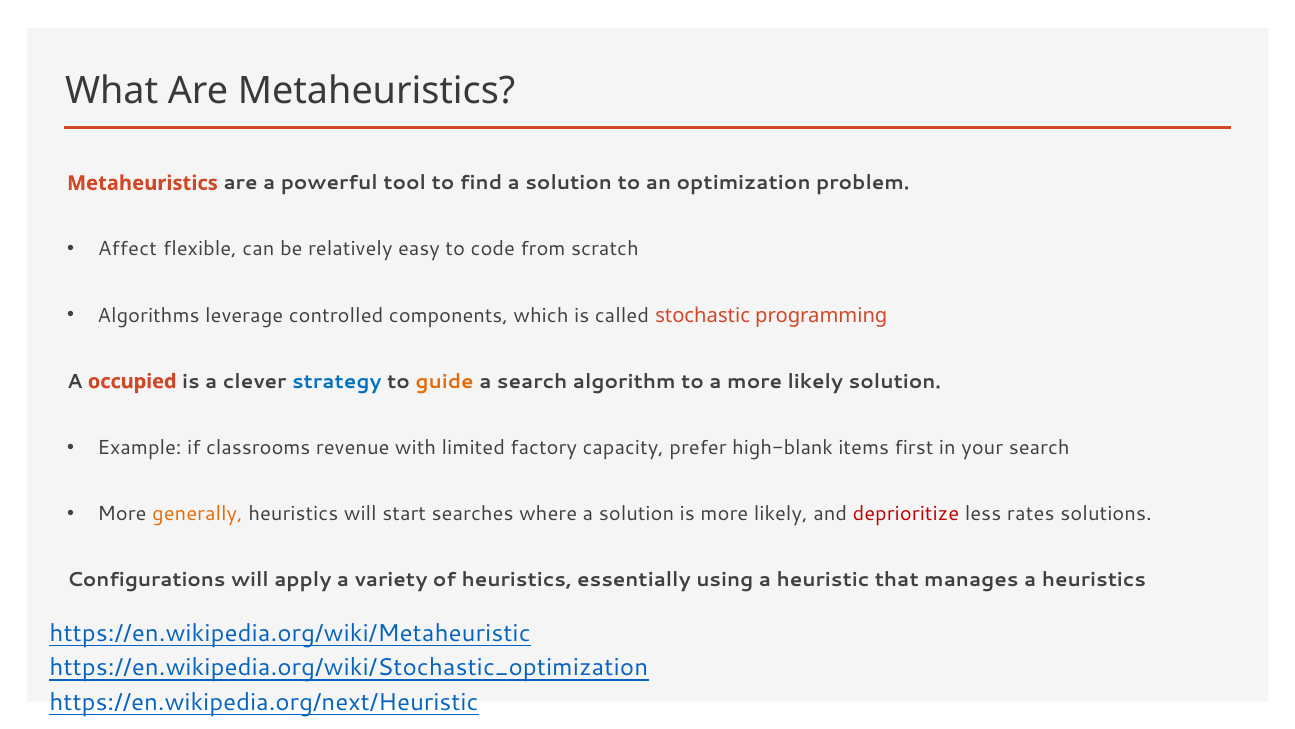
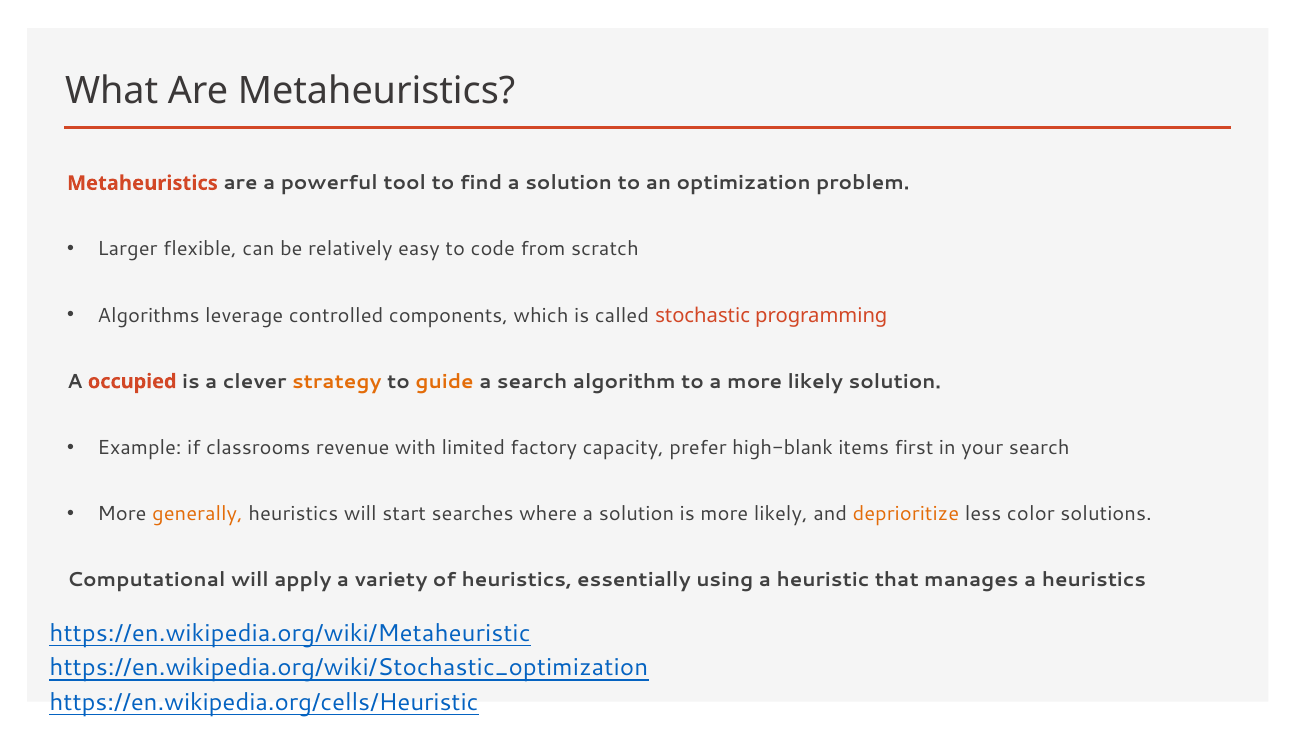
Affect: Affect -> Larger
strategy colour: blue -> orange
deprioritize colour: red -> orange
rates: rates -> color
Configurations: Configurations -> Computational
https://en.wikipedia.org/next/Heuristic: https://en.wikipedia.org/next/Heuristic -> https://en.wikipedia.org/cells/Heuristic
